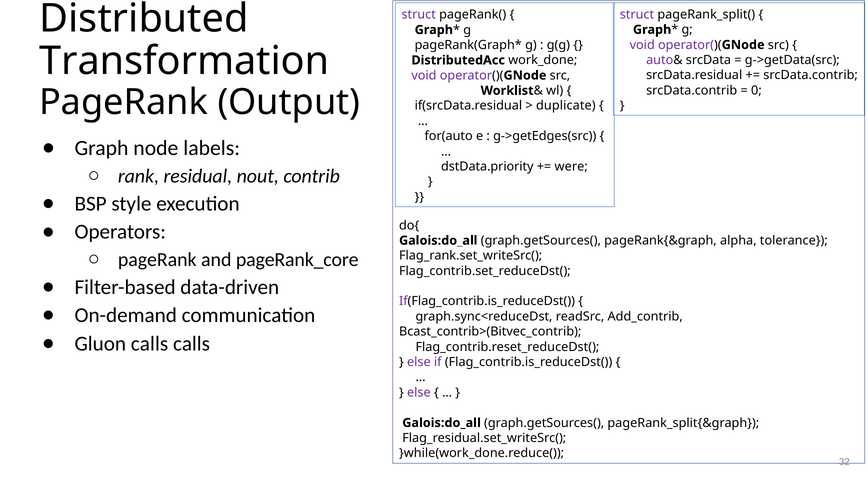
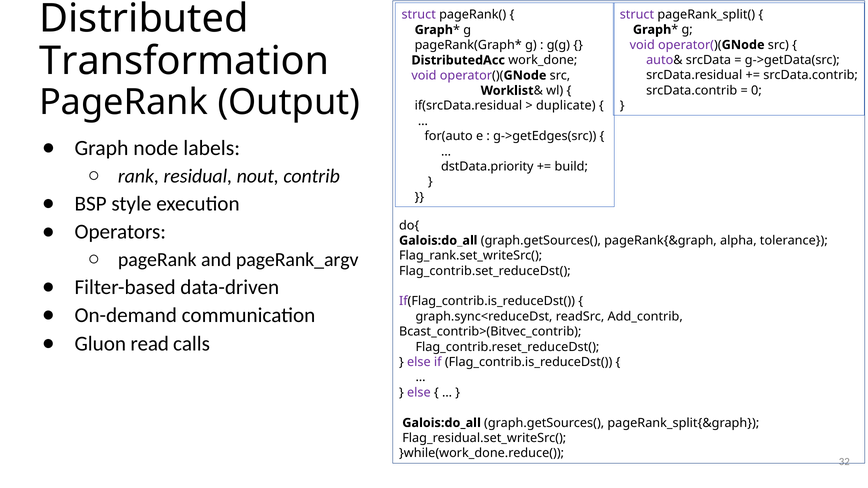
were: were -> build
pageRank_core: pageRank_core -> pageRank_argv
Gluon calls: calls -> read
